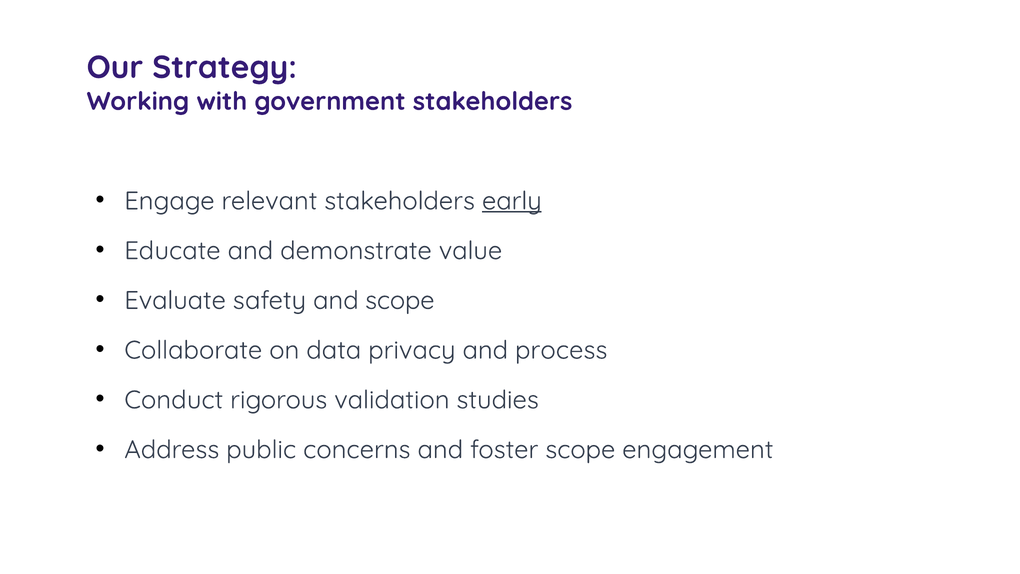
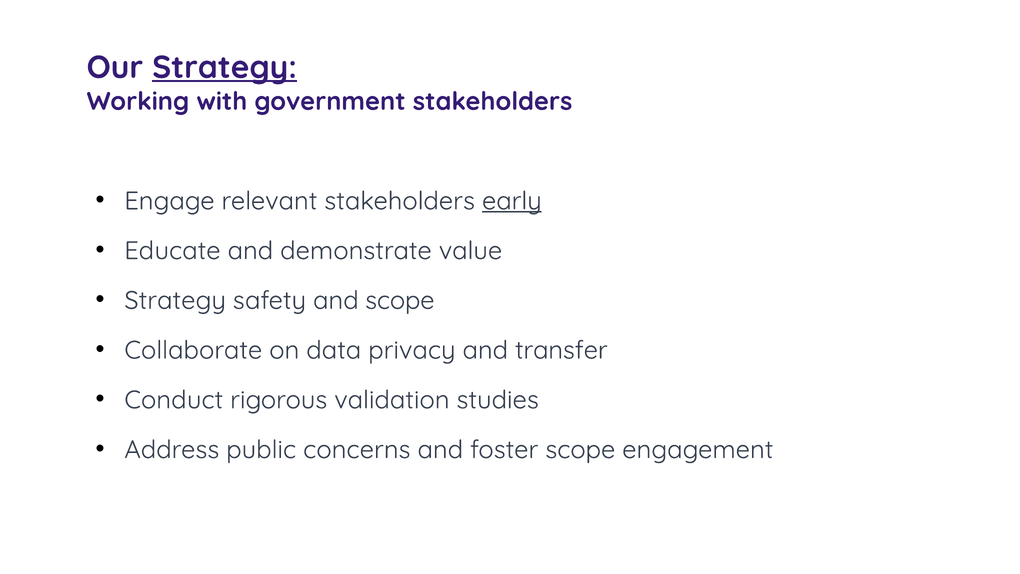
Strategy at (225, 67) underline: none -> present
Evaluate at (175, 300): Evaluate -> Strategy
process: process -> transfer
